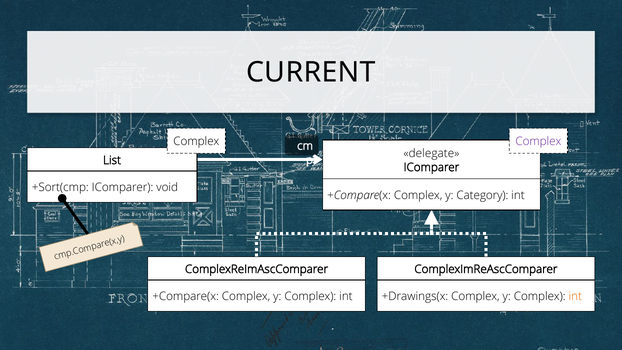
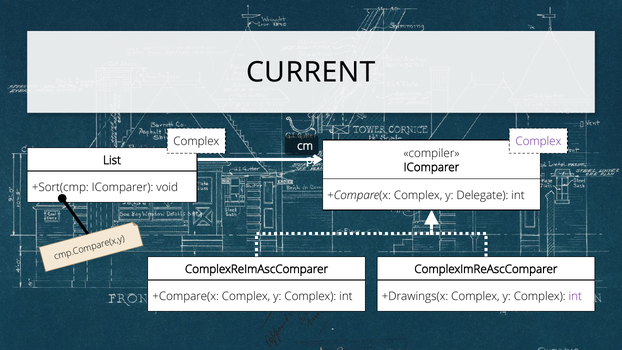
delegate: delegate -> compiler
Category: Category -> Delegate
int at (575, 296) colour: orange -> purple
